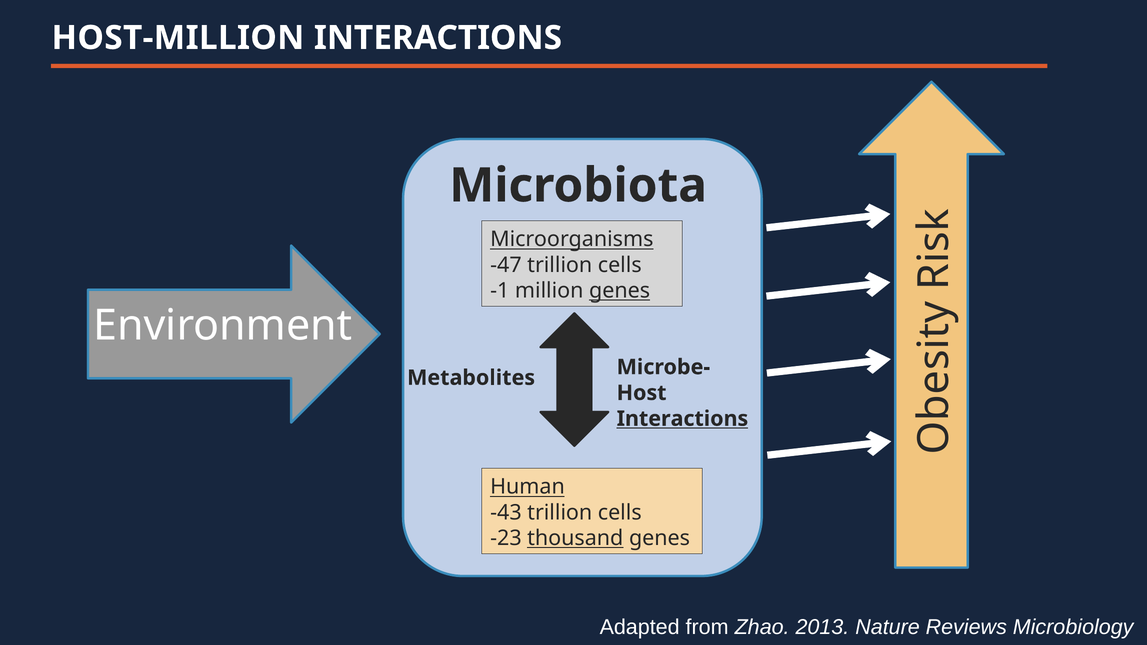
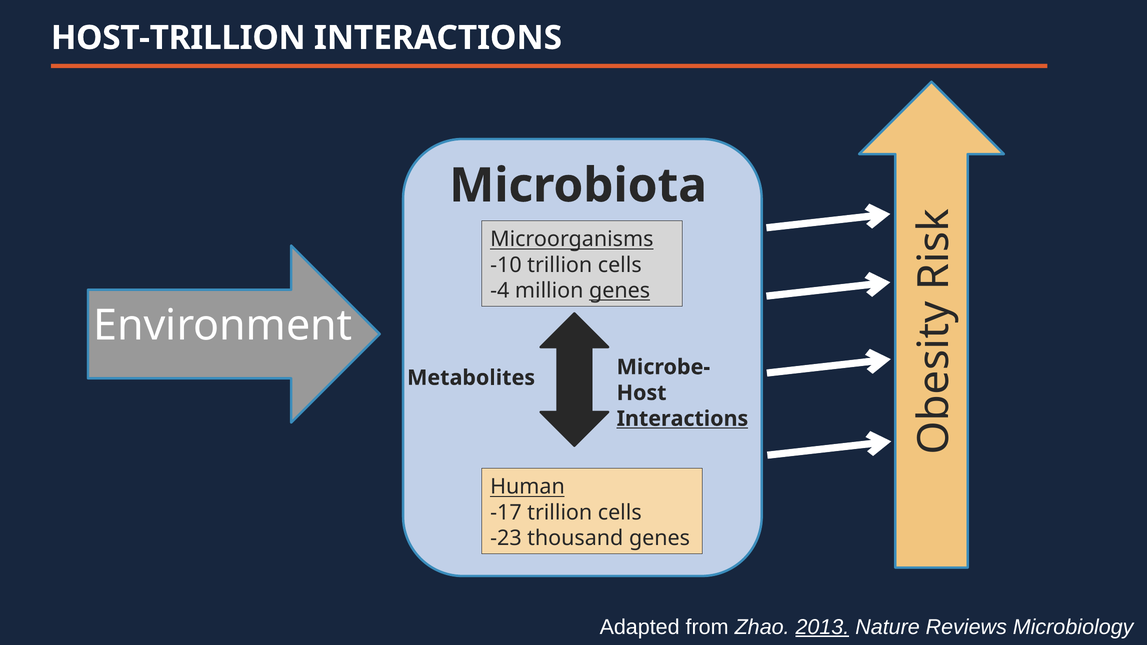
HOST-MILLION: HOST-MILLION -> HOST-TRILLION
-47: -47 -> -10
-1: -1 -> -4
-43: -43 -> -17
thousand underline: present -> none
2013 underline: none -> present
